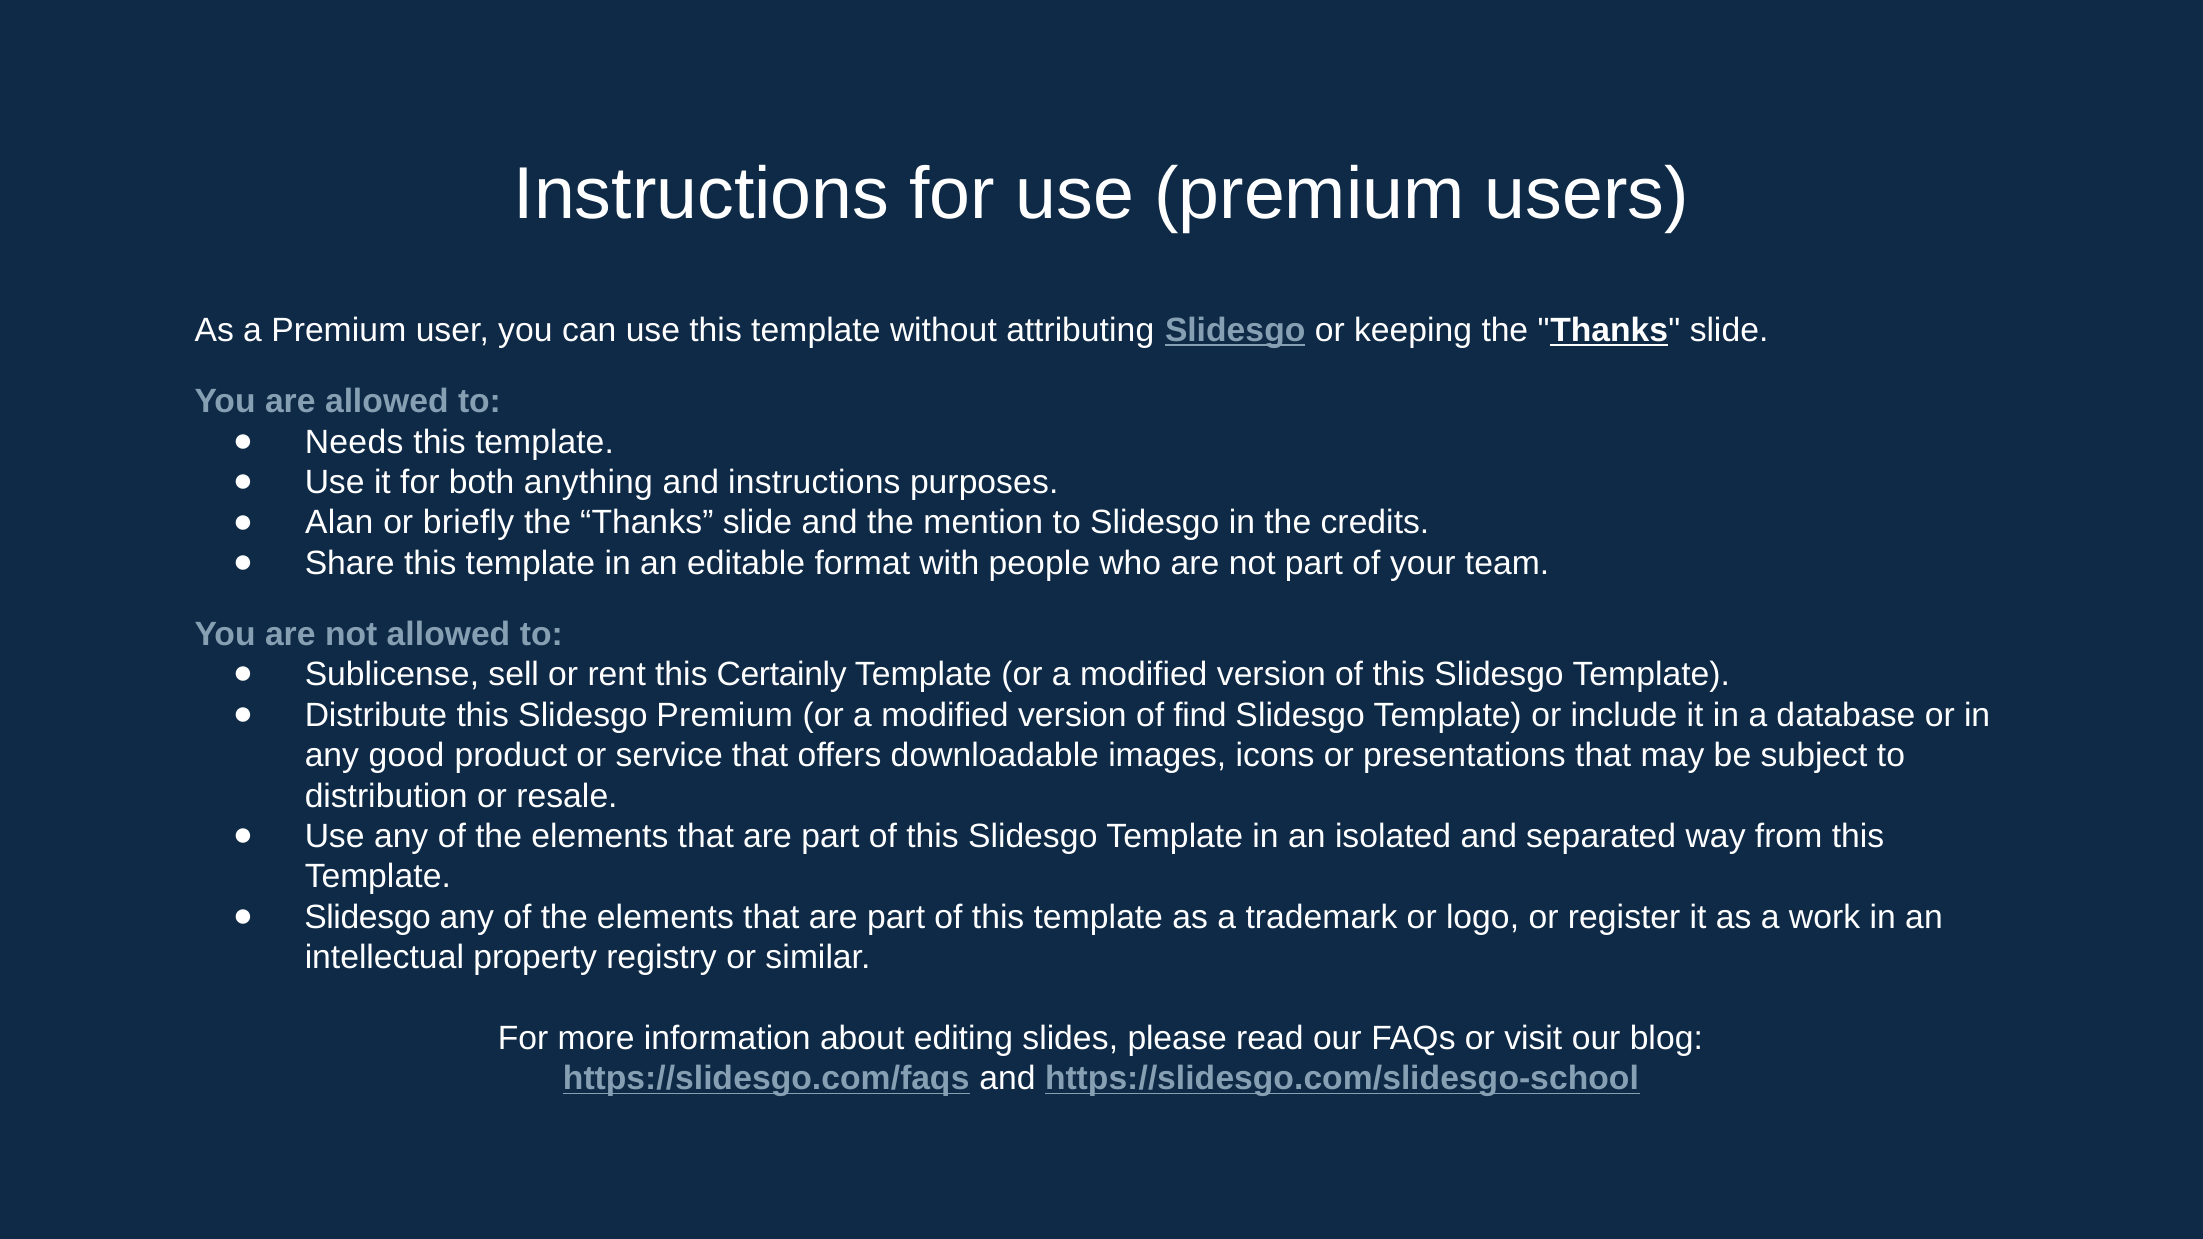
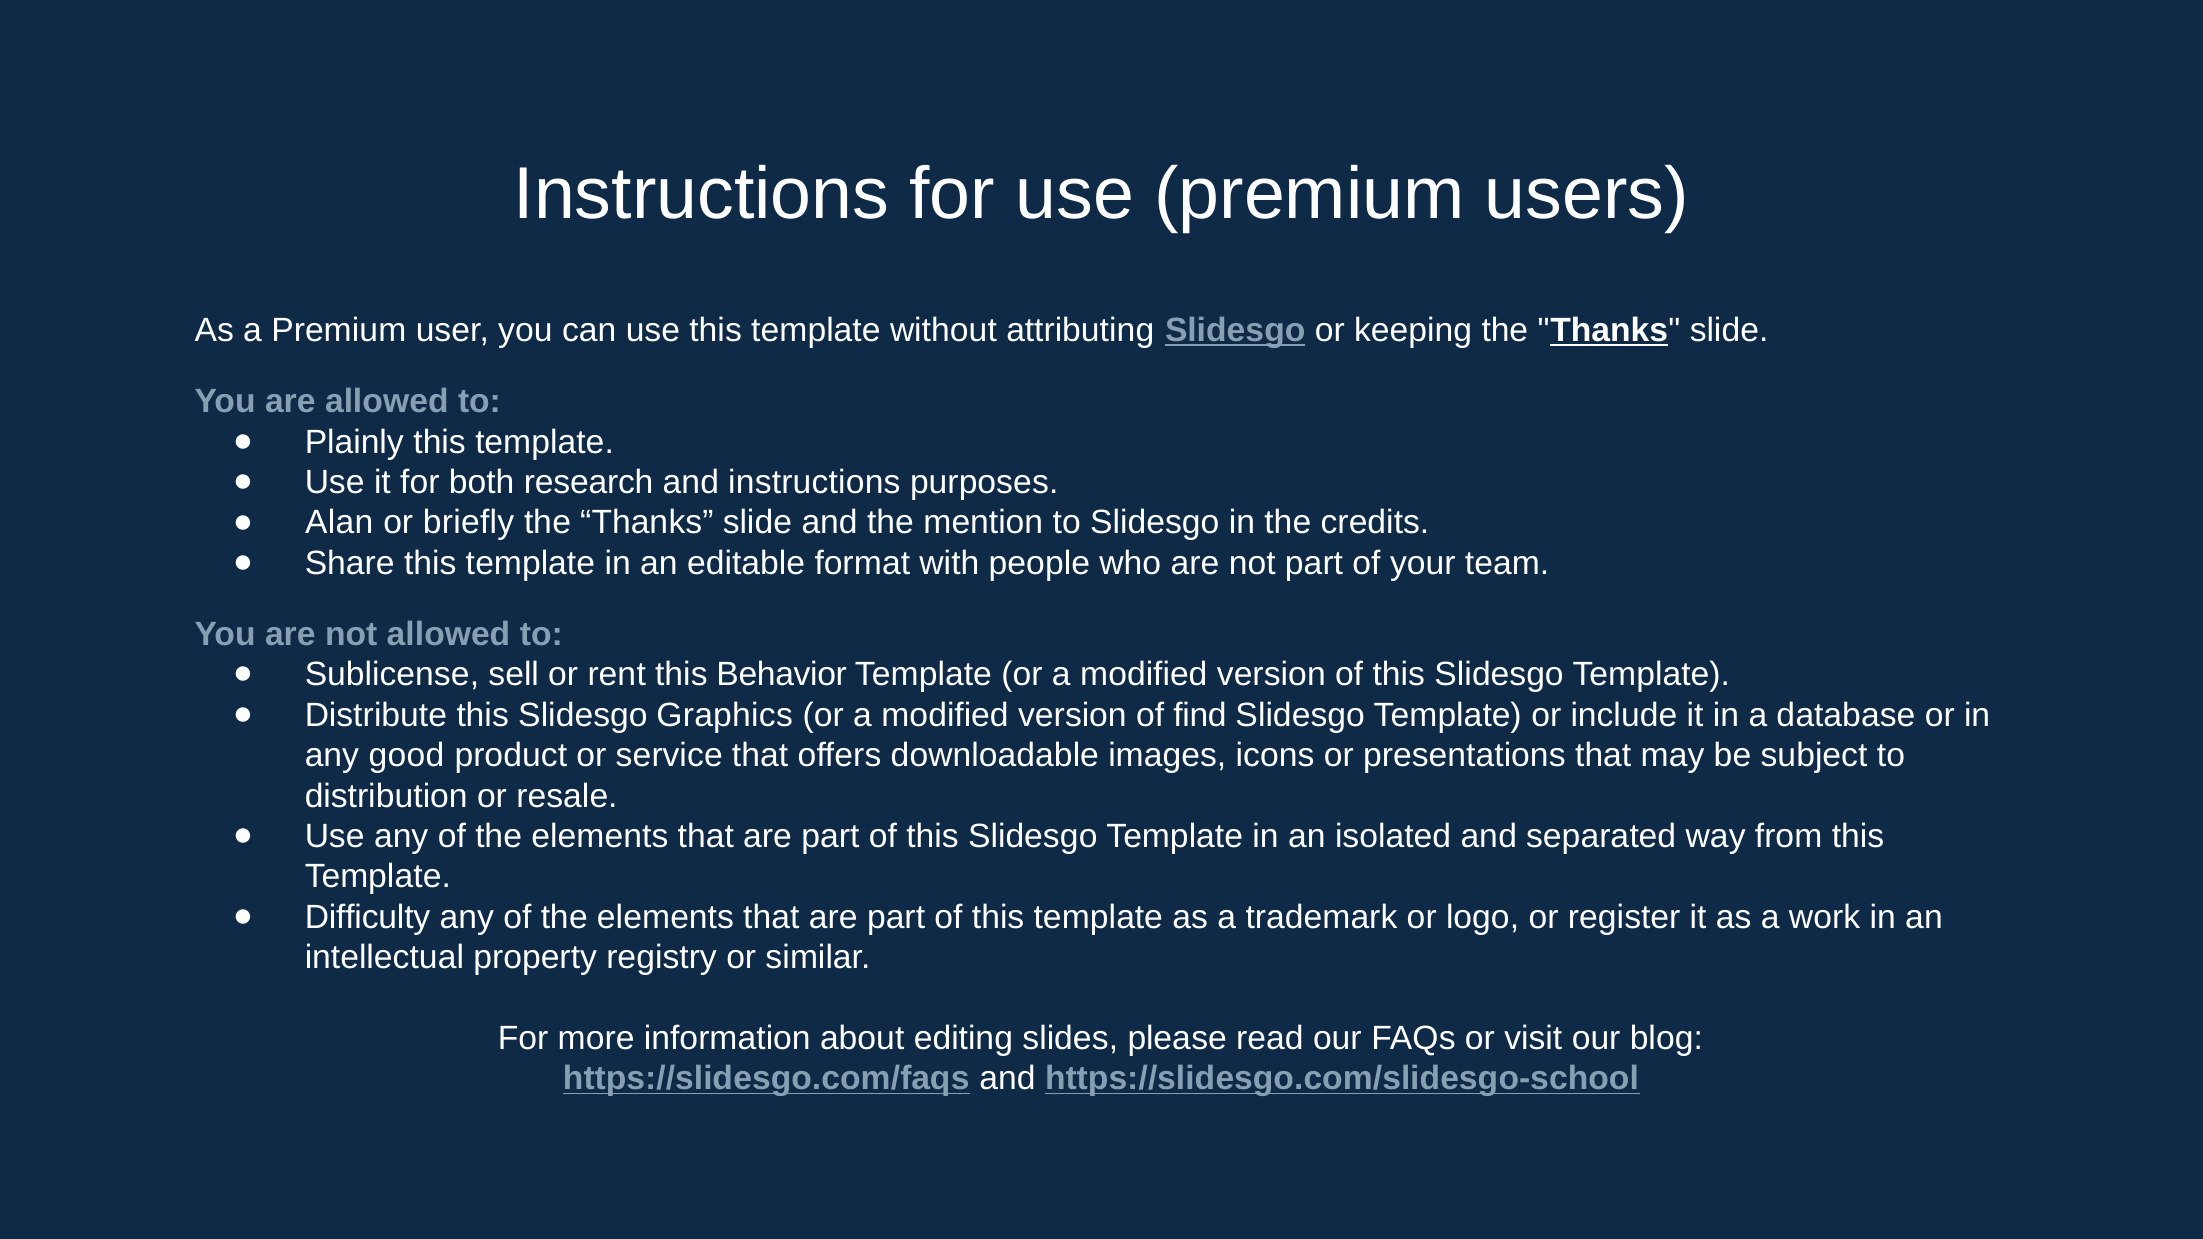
Needs: Needs -> Plainly
anything: anything -> research
Certainly: Certainly -> Behavior
Slidesgo Premium: Premium -> Graphics
Slidesgo at (368, 917): Slidesgo -> Difficulty
